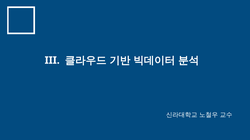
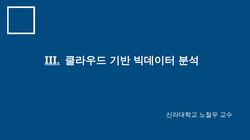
III underline: none -> present
